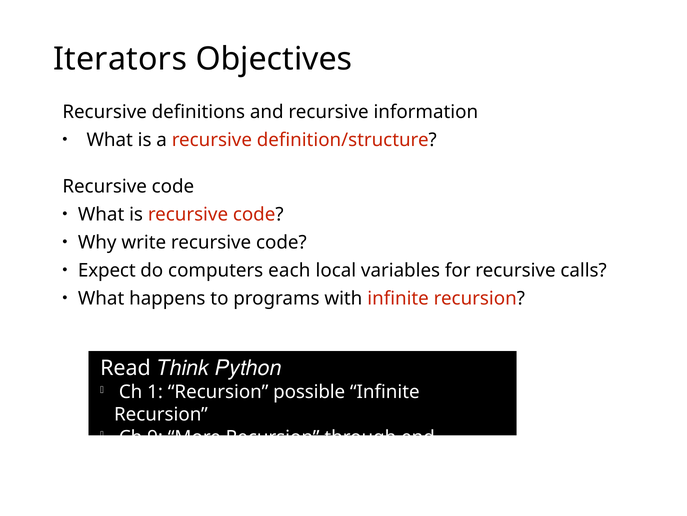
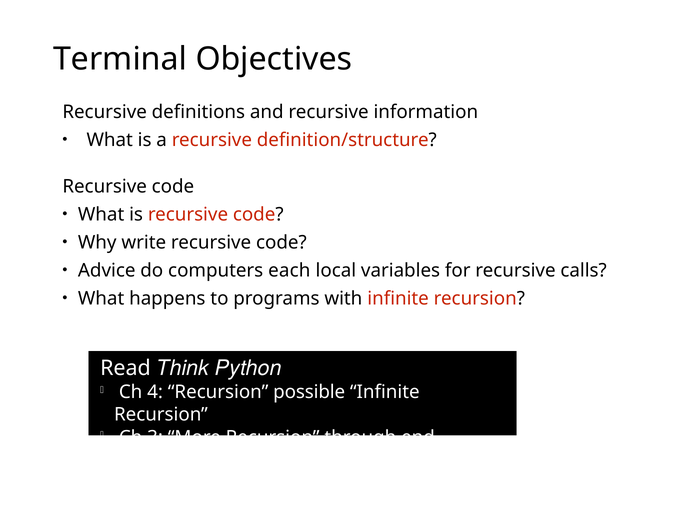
Iterators: Iterators -> Terminal
Expect: Expect -> Advice
1: 1 -> 4
9: 9 -> 3
